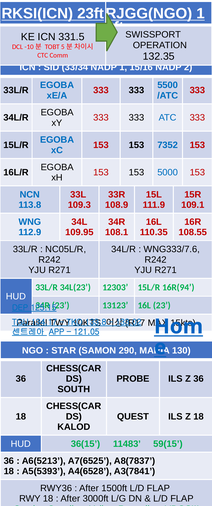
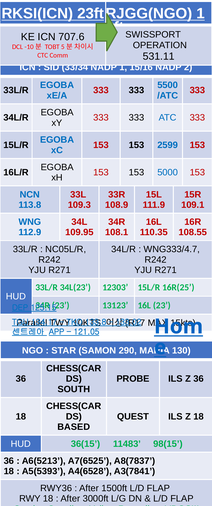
331.5: 331.5 -> 707.6
132.35: 132.35 -> 531.11
7352: 7352 -> 2599
WNG333/7.6: WNG333/7.6 -> WNG333/4.7
16R(94: 16R(94 -> 16R(25
KALOD: KALOD -> BASED
59(15: 59(15 -> 98(15
